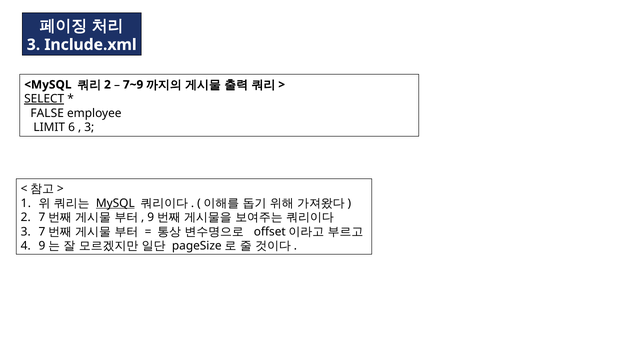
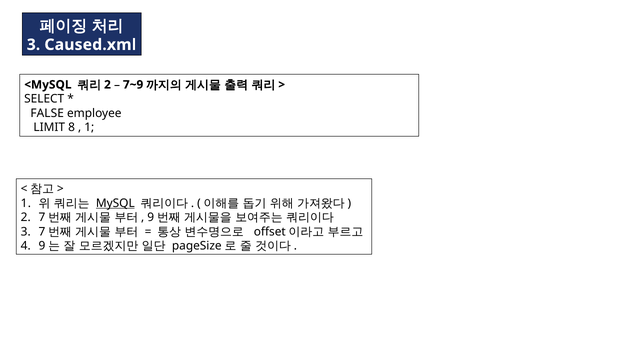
Include.xml: Include.xml -> Caused.xml
SELECT underline: present -> none
6: 6 -> 8
3 at (89, 127): 3 -> 1
